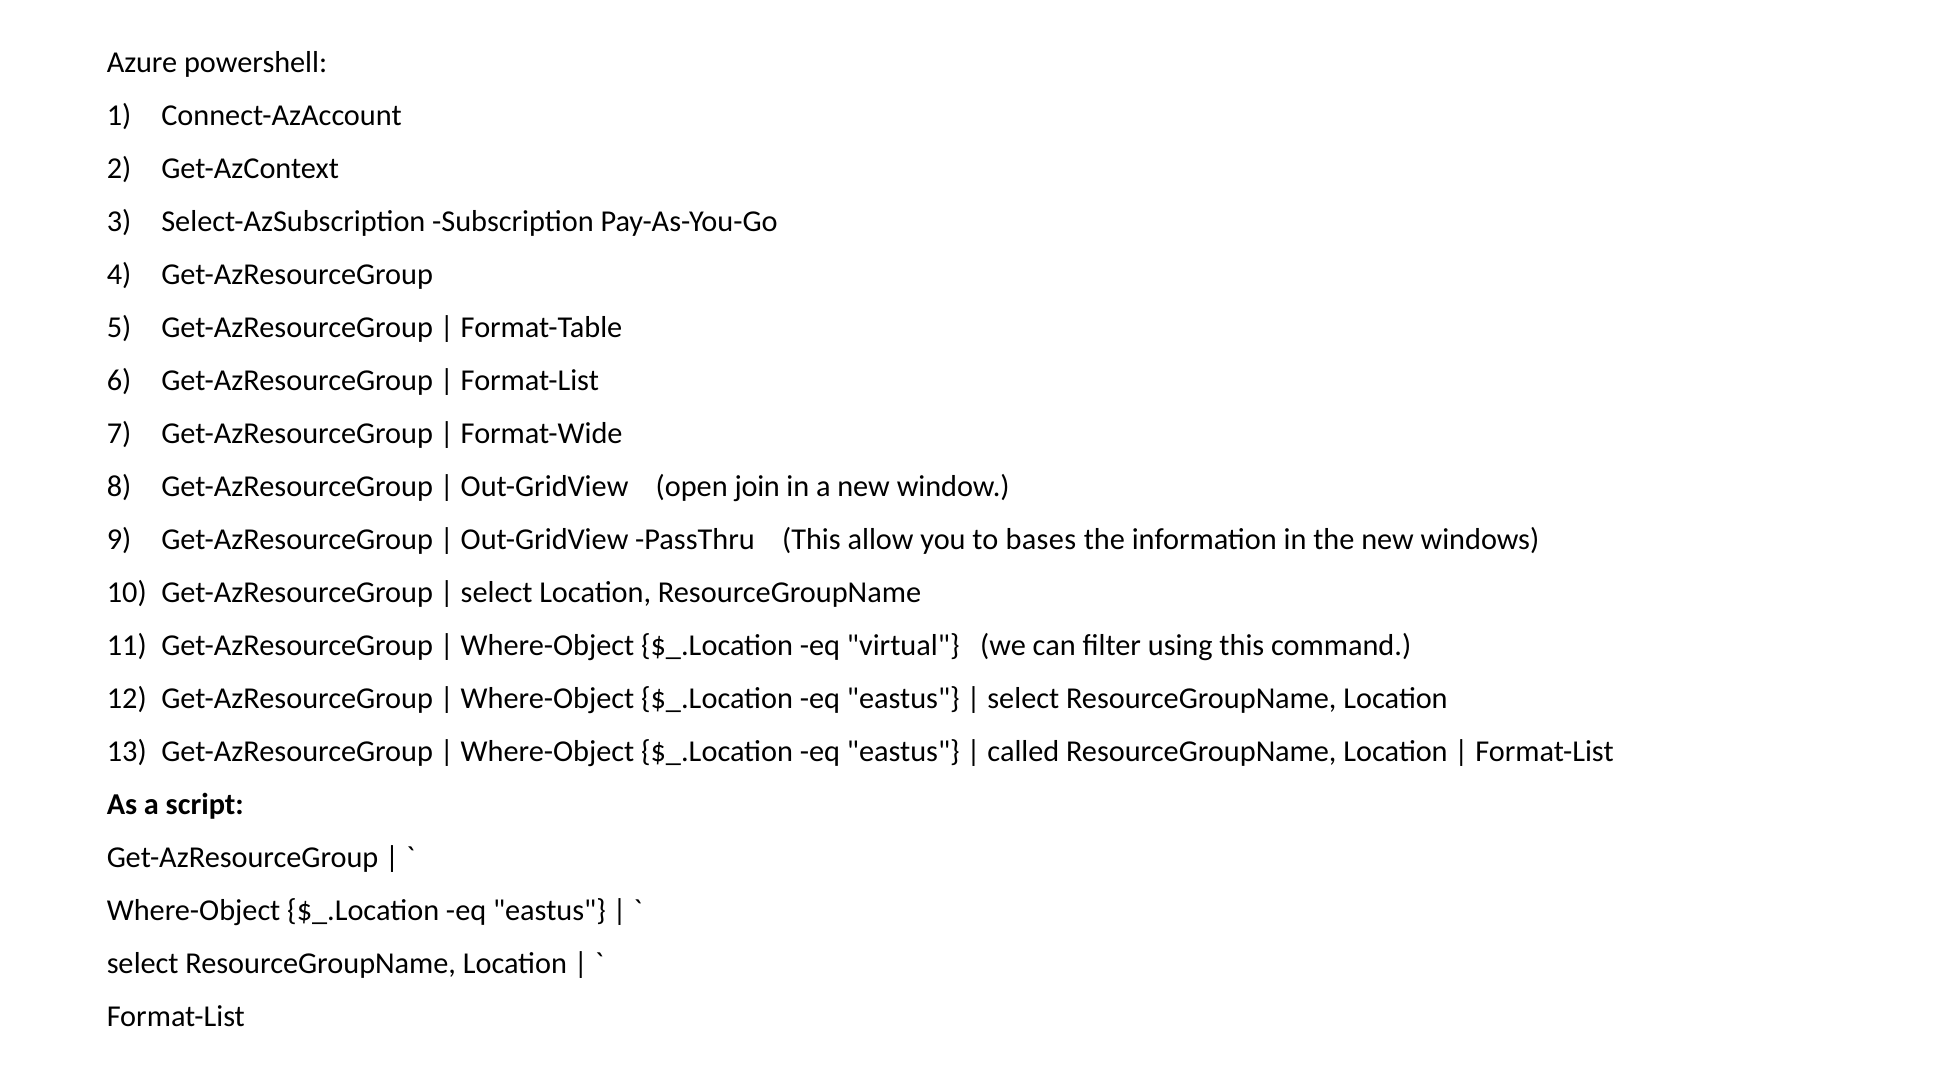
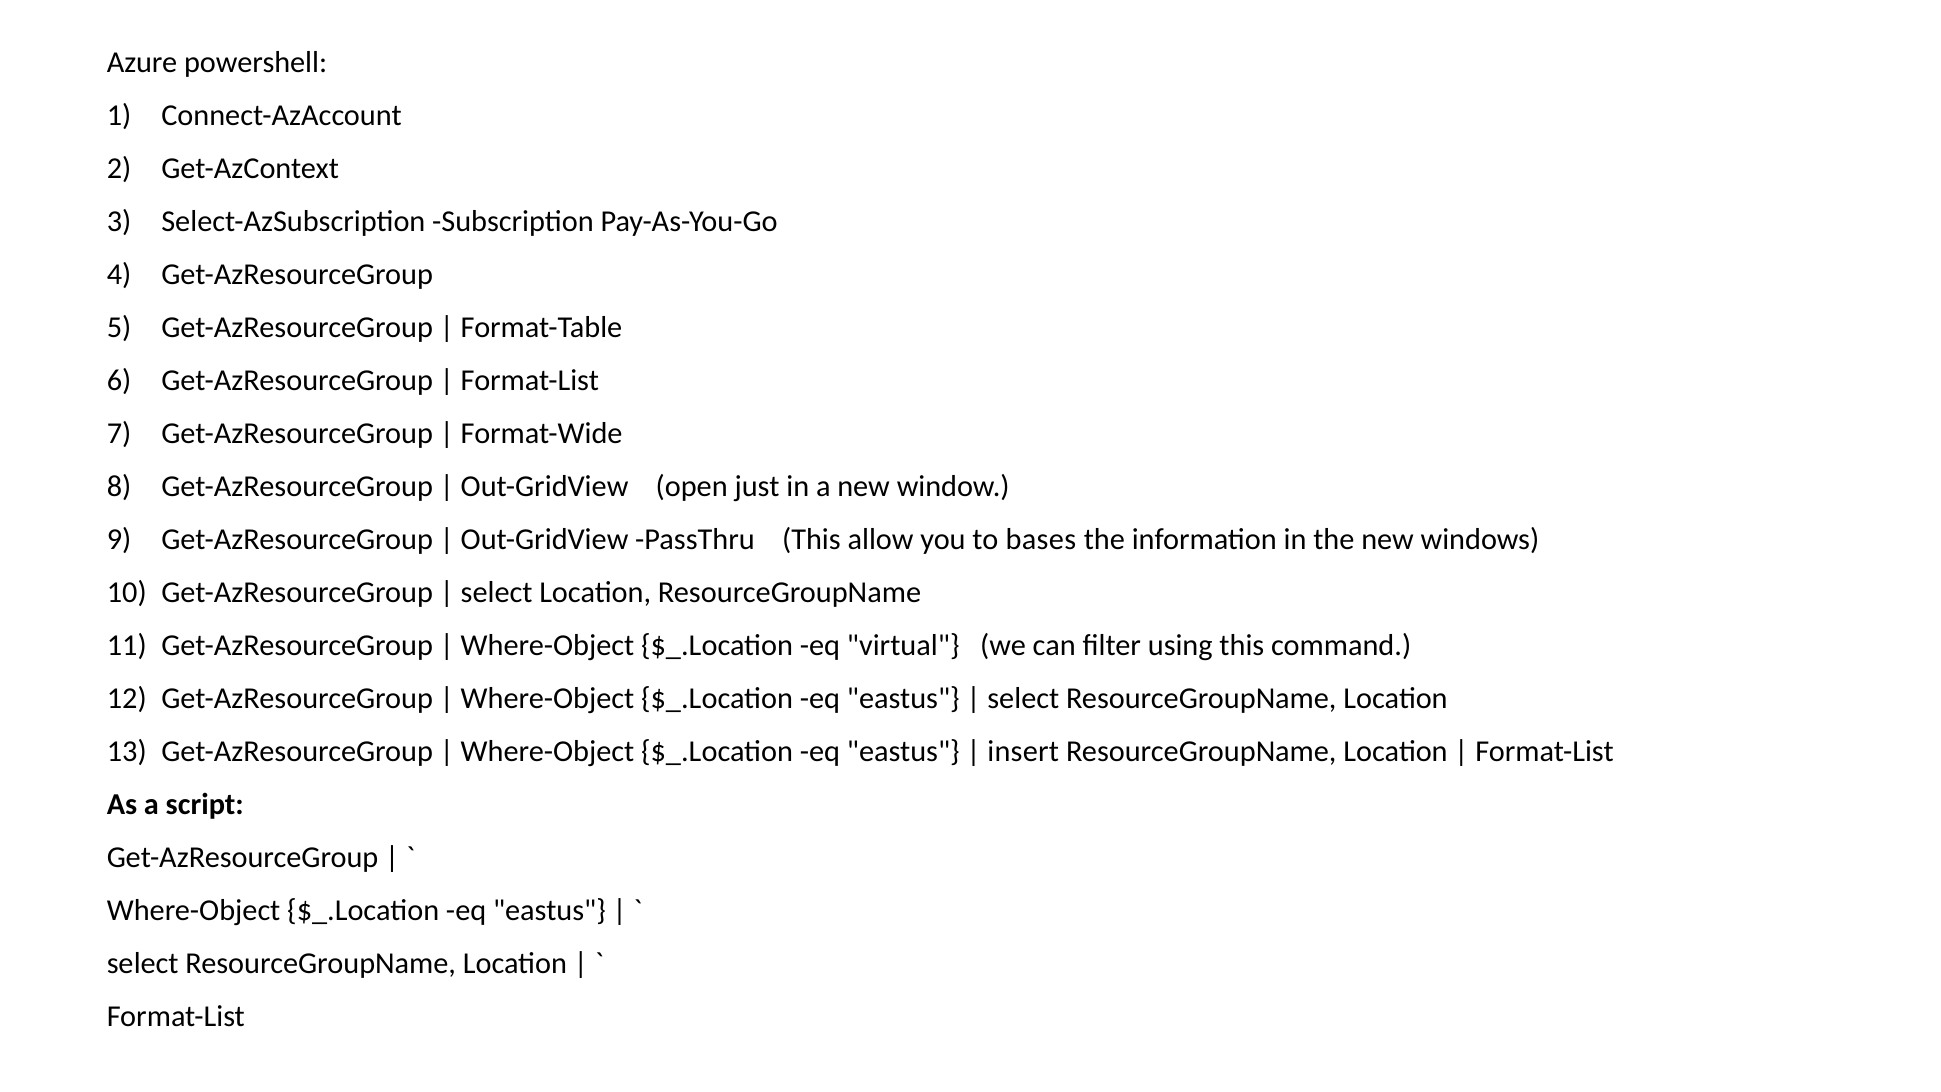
join: join -> just
called: called -> insert
